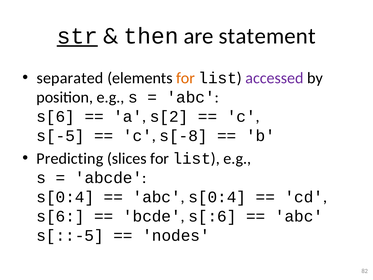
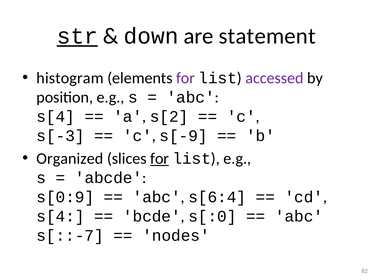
then: then -> down
separated: separated -> histogram
for at (186, 78) colour: orange -> purple
s[6 at (56, 116): s[6 -> s[4
s[-5: s[-5 -> s[-3
s[-8: s[-8 -> s[-9
Predicting: Predicting -> Organized
for at (160, 158) underline: none -> present
s[0:4 at (65, 197): s[0:4 -> s[0:9
abc s[0:4: s[0:4 -> s[6:4
s[6 at (60, 216): s[6 -> s[4
s[:6: s[:6 -> s[:0
s[::-5: s[::-5 -> s[::-7
